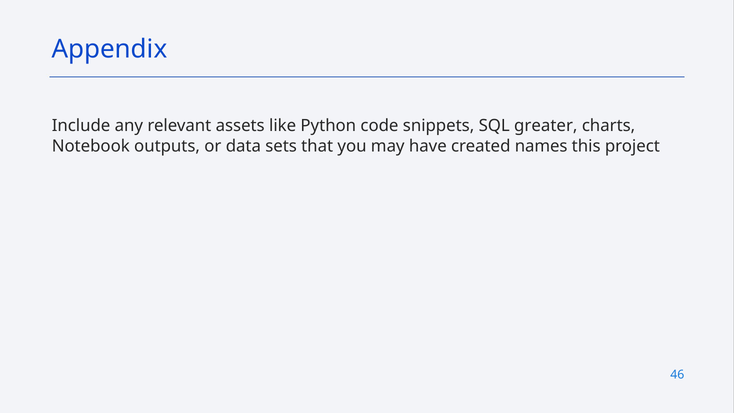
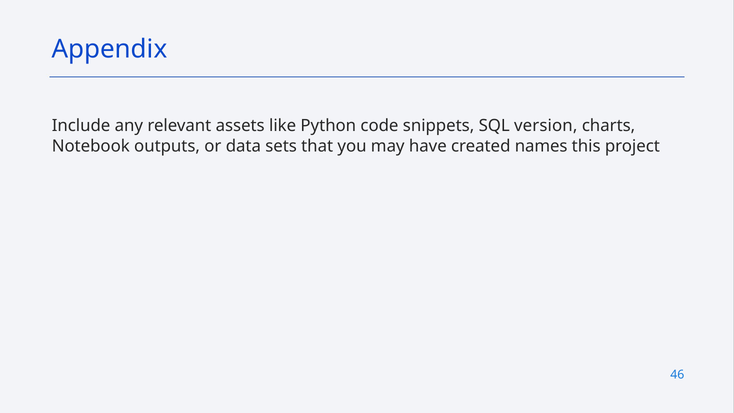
greater: greater -> version
